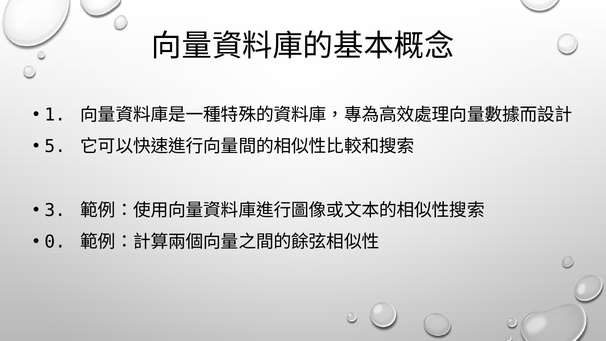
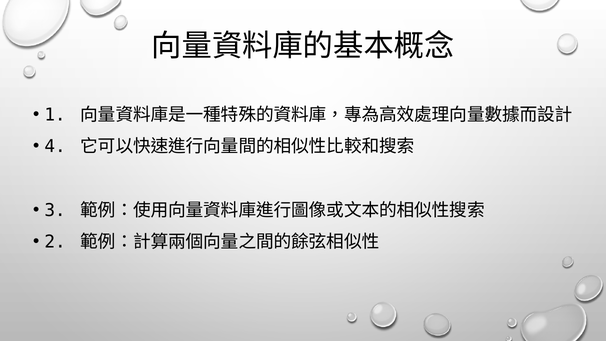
5: 5 -> 4
0: 0 -> 2
